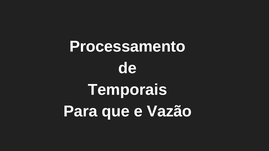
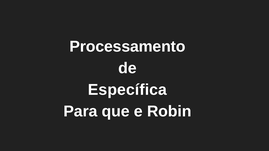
Temporais: Temporais -> Específica
Vazão: Vazão -> Robin
